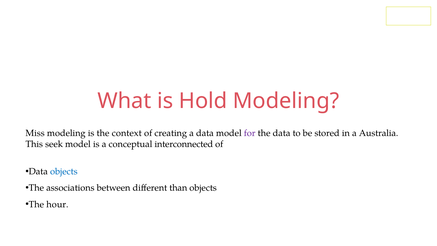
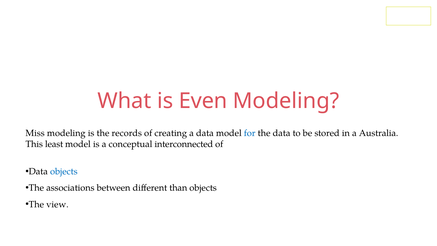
Hold: Hold -> Even
context: context -> records
for colour: purple -> blue
seek: seek -> least
hour: hour -> view
